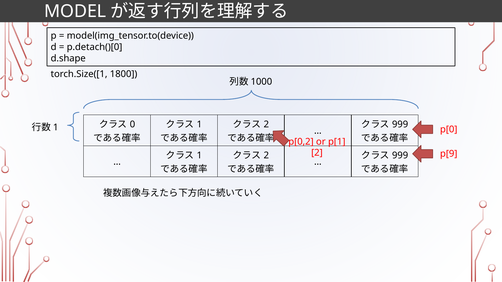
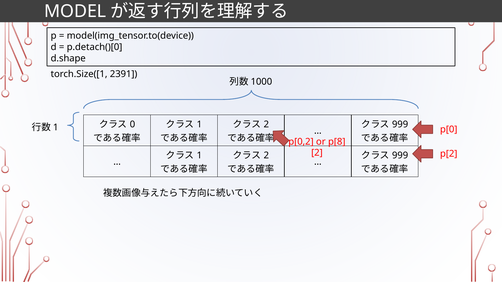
1800: 1800 -> 2391
p[1: p[1 -> p[8
p[9: p[9 -> p[2
